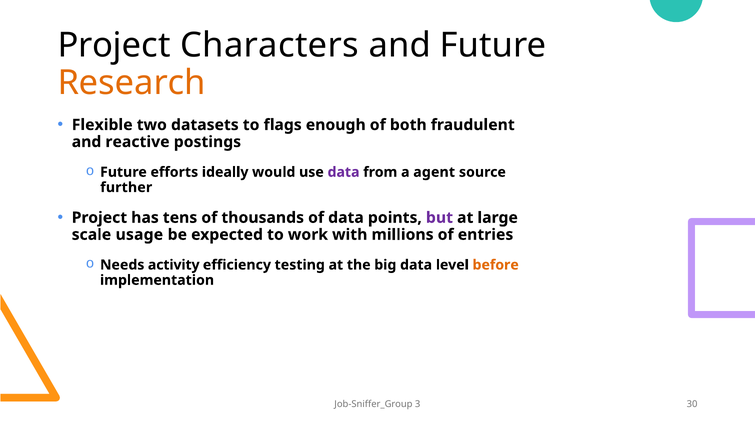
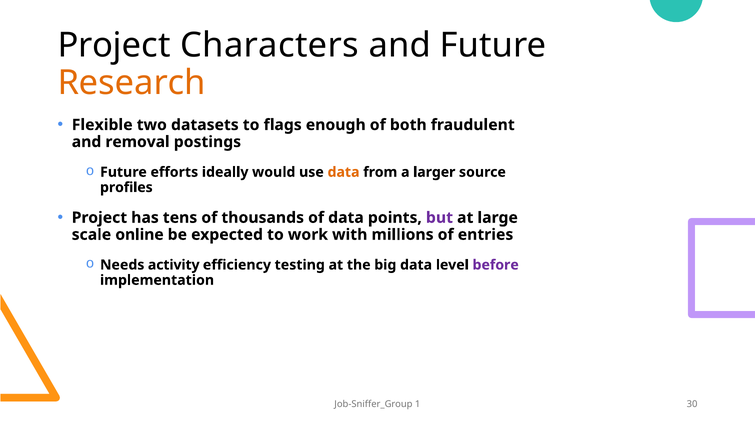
reactive: reactive -> removal
data at (344, 172) colour: purple -> orange
agent: agent -> larger
further: further -> profiles
usage: usage -> online
before colour: orange -> purple
3: 3 -> 1
